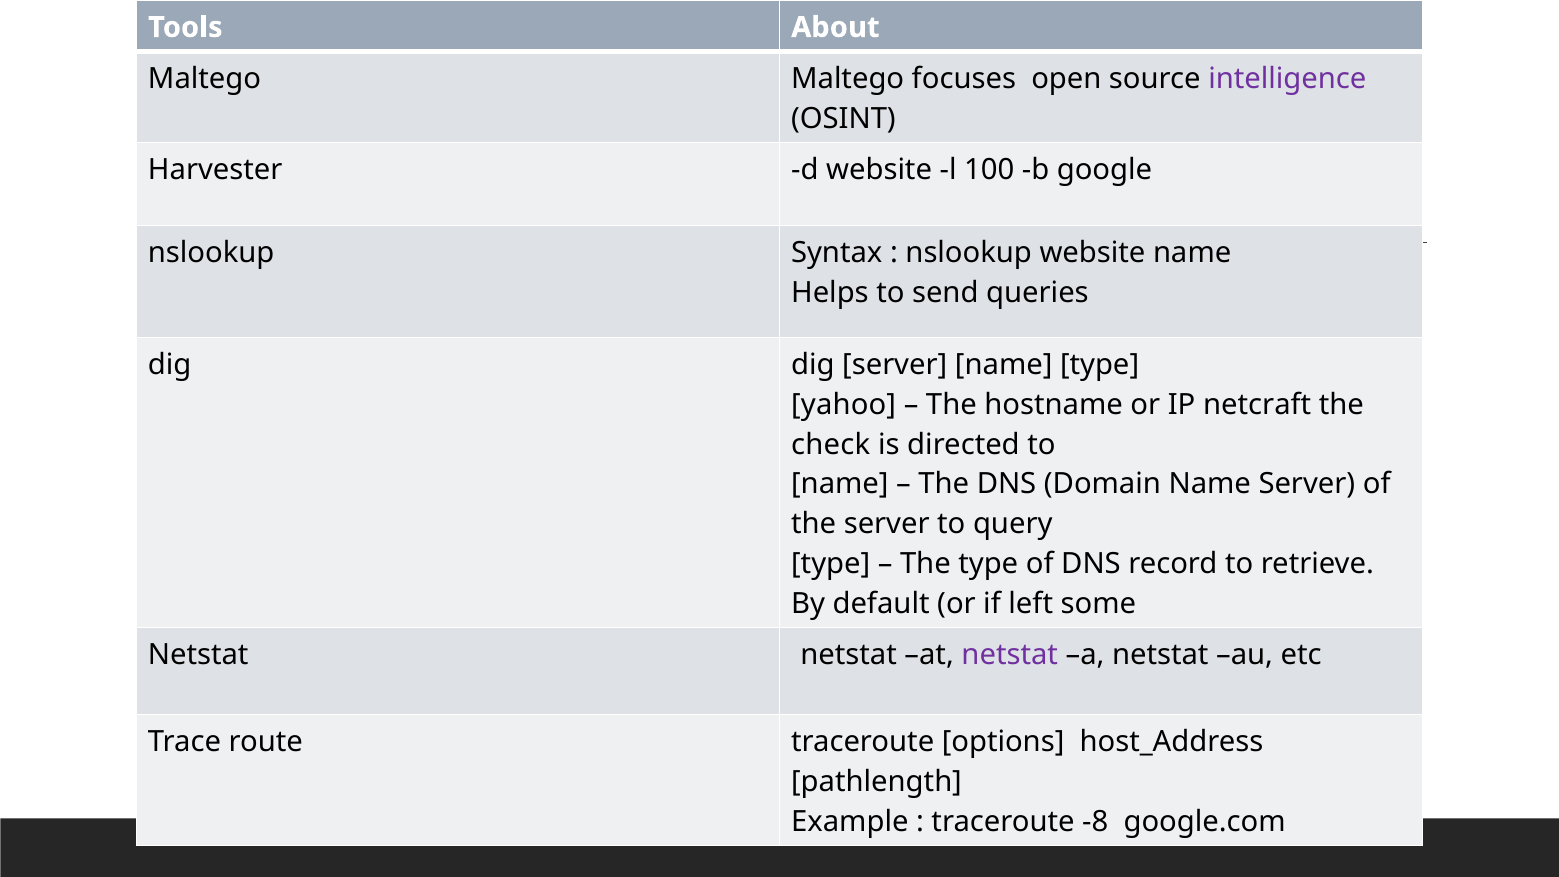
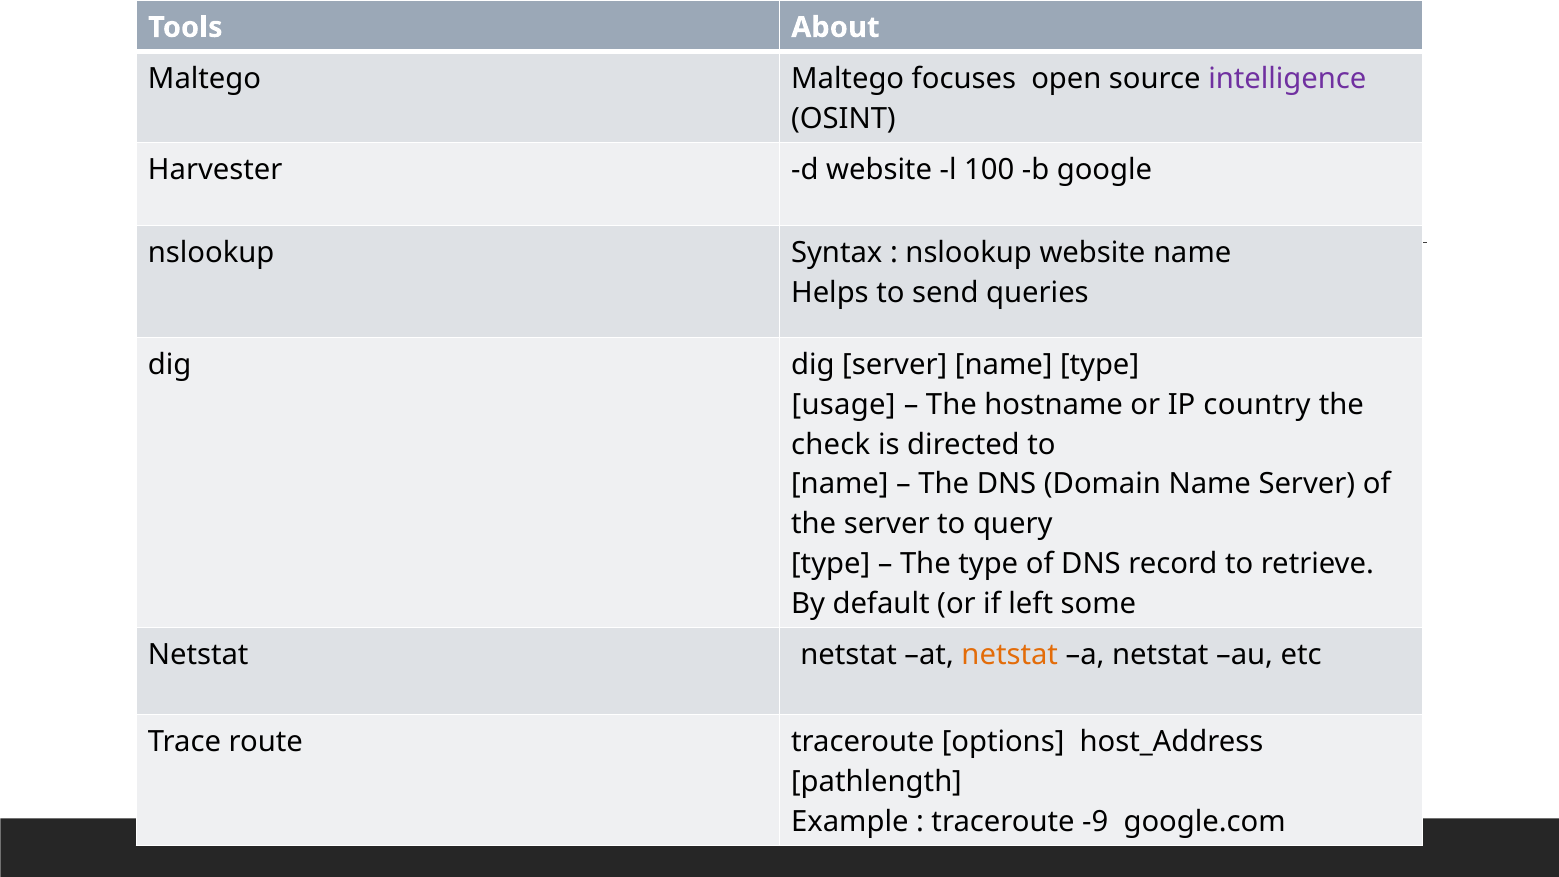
yahoo: yahoo -> usage
netcraft: netcraft -> country
netstat at (1010, 655) colour: purple -> orange
-8: -8 -> -9
